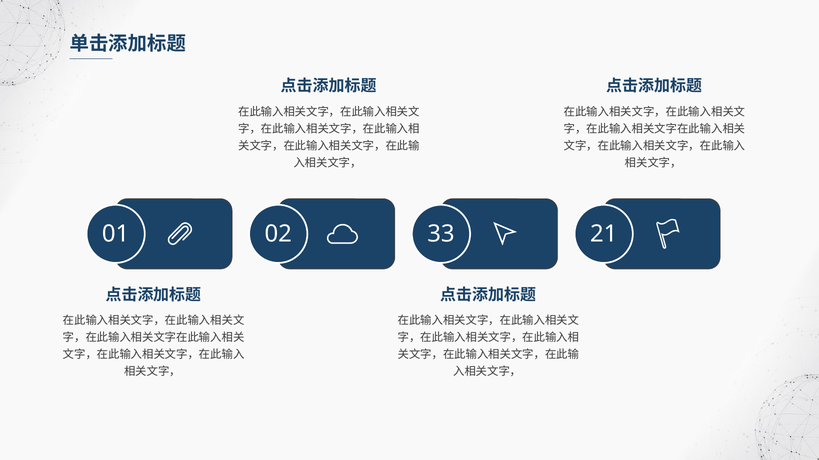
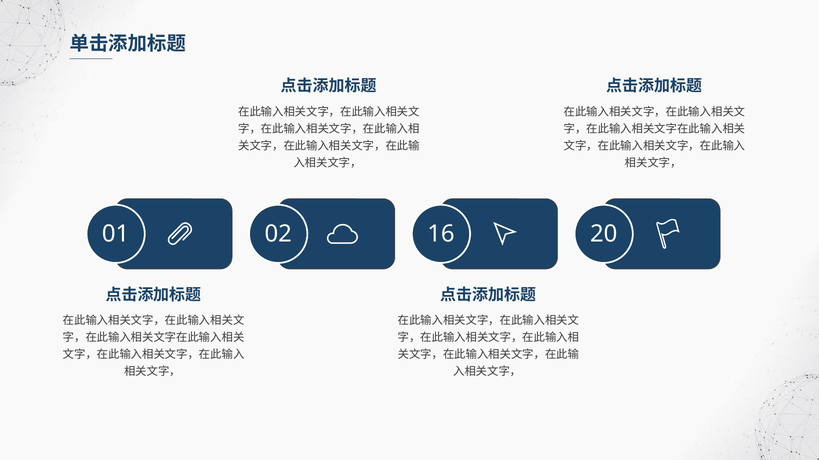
33: 33 -> 16
21: 21 -> 20
